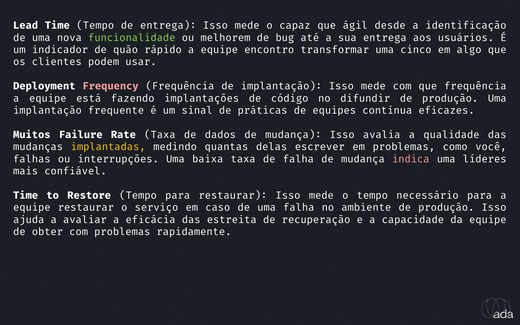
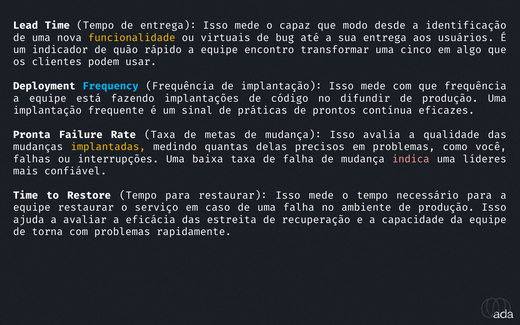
ágil: ágil -> modo
funcionalidade colour: light green -> yellow
melhorem: melhorem -> virtuais
Frequency colour: pink -> light blue
equipes: equipes -> prontos
Muitos: Muitos -> Pronta
dados: dados -> metas
escrever: escrever -> precisos
obter: obter -> torna
